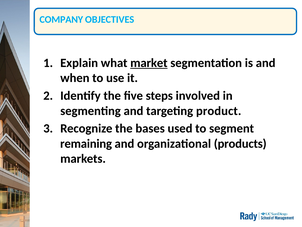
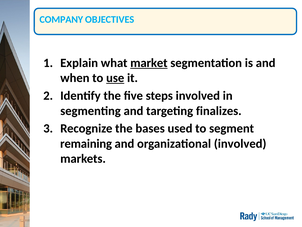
use underline: none -> present
product: product -> finalizes
organizational products: products -> involved
